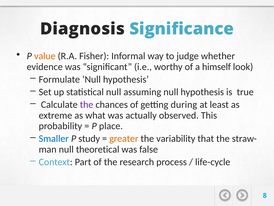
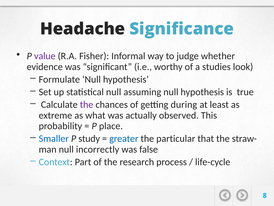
Diagnosis: Diagnosis -> Headache
value colour: orange -> purple
himself: himself -> studies
greater colour: orange -> blue
variability: variability -> particular
theoretical: theoretical -> incorrectly
